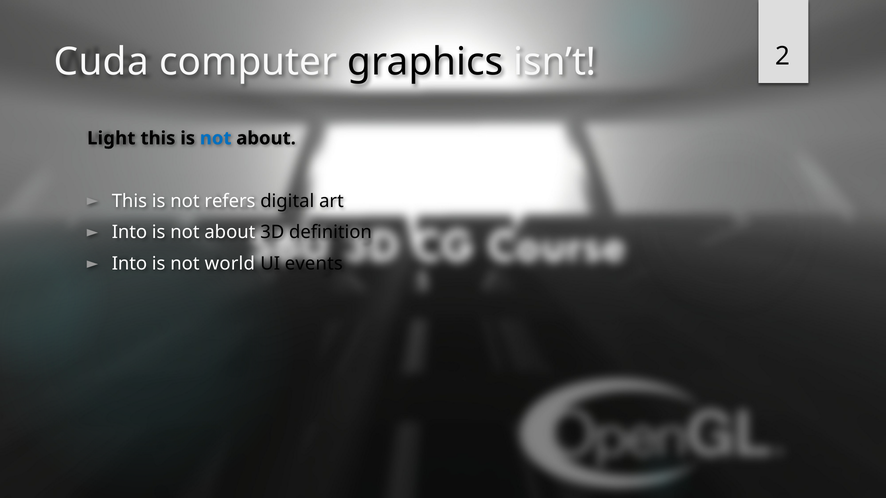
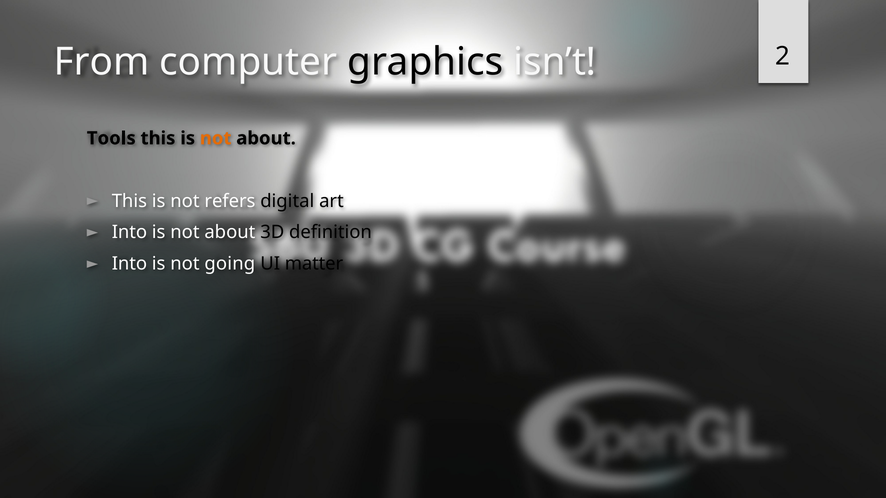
Cuda: Cuda -> From
Light: Light -> Tools
not at (216, 138) colour: blue -> orange
world: world -> going
events: events -> matter
